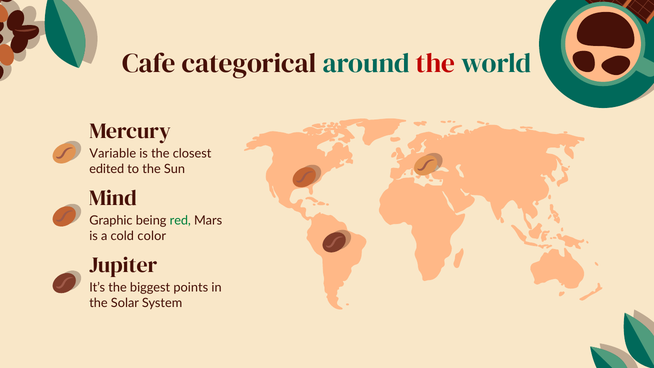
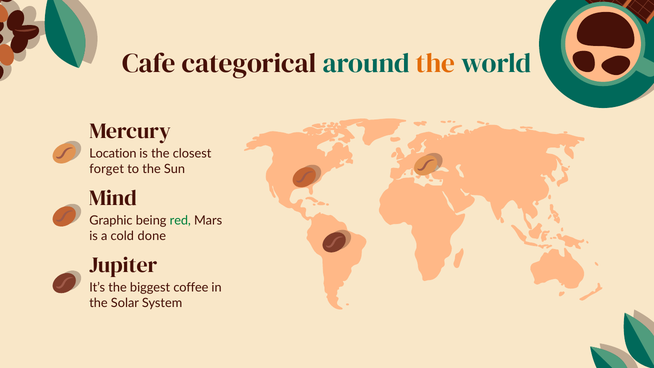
the at (436, 63) colour: red -> orange
Variable: Variable -> Location
edited: edited -> forget
color: color -> done
points: points -> coffee
